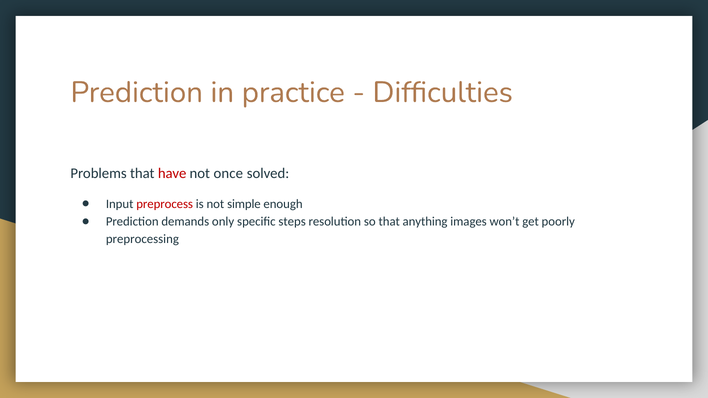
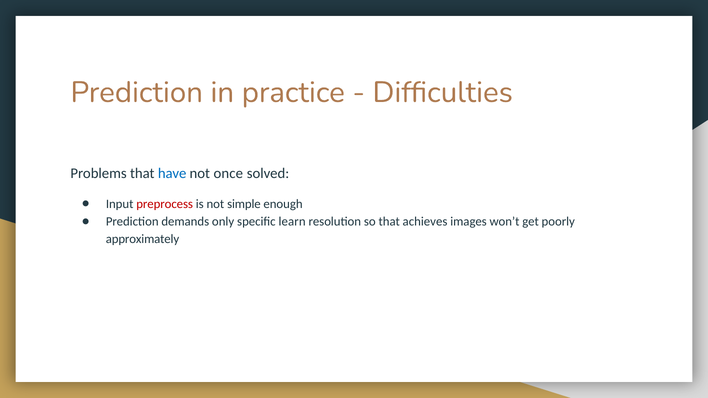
have colour: red -> blue
steps: steps -> learn
anything: anything -> achieves
preprocessing: preprocessing -> approximately
